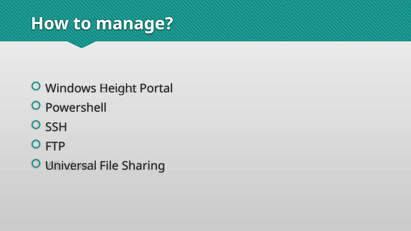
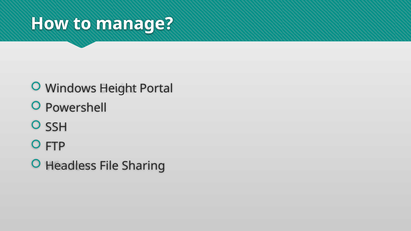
Universal: Universal -> Headless
